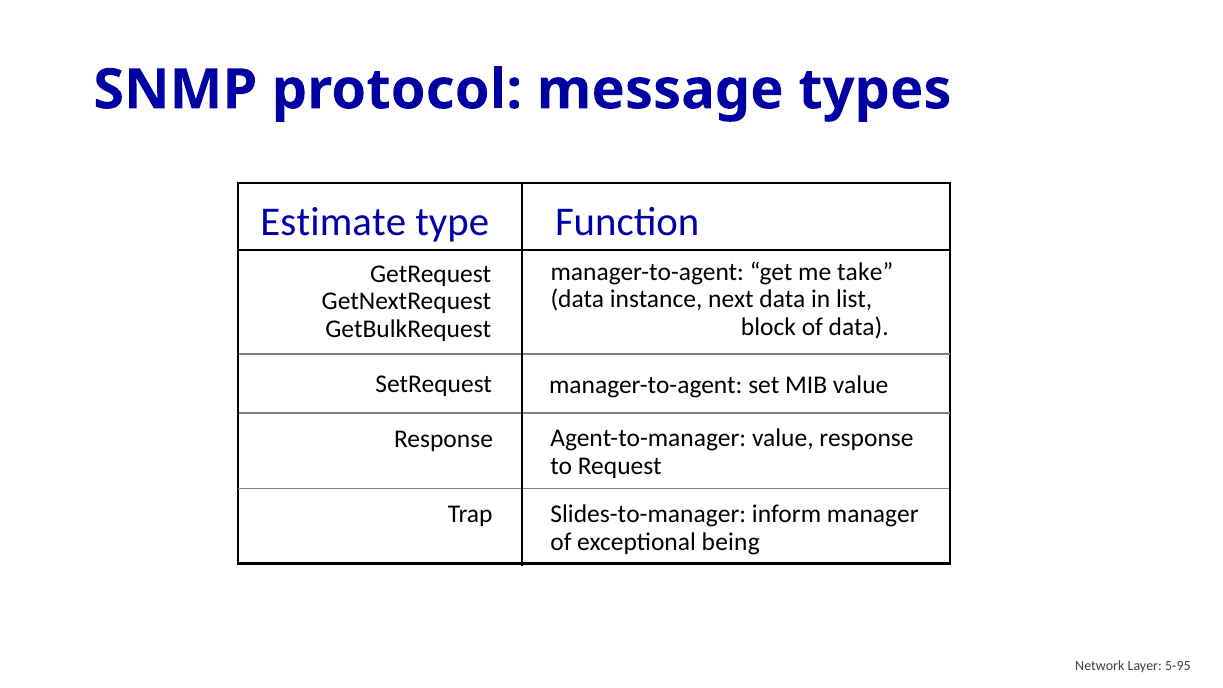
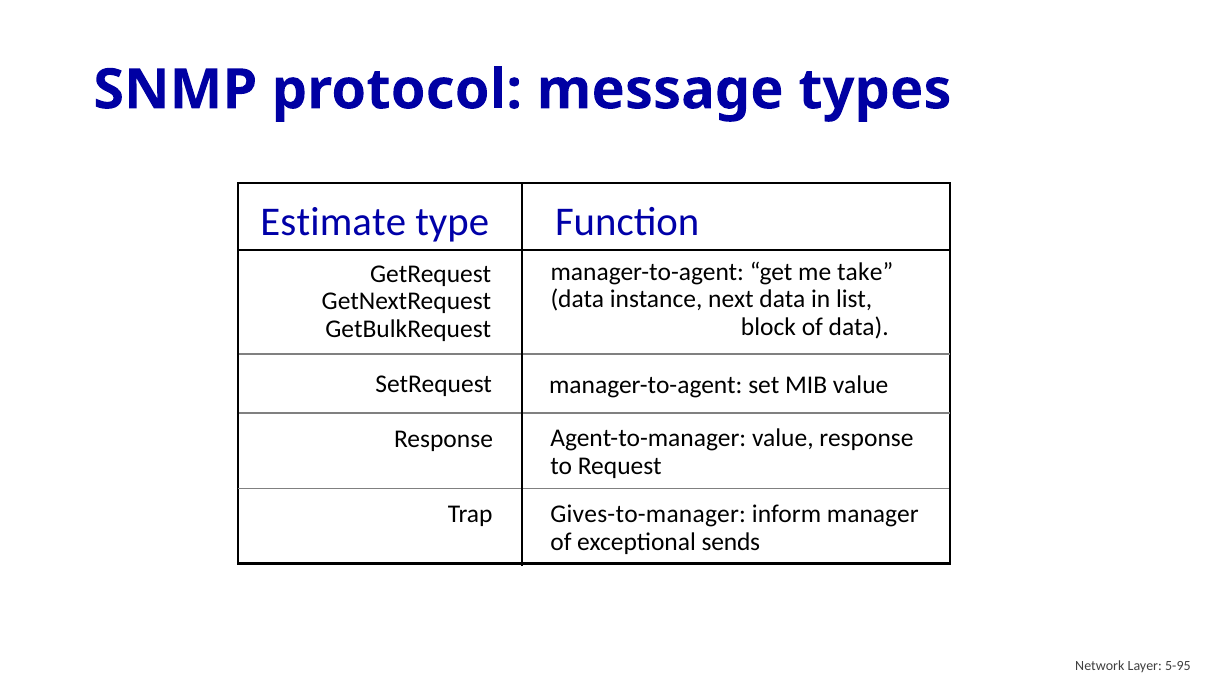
Slides-to-manager: Slides-to-manager -> Gives-to-manager
being: being -> sends
